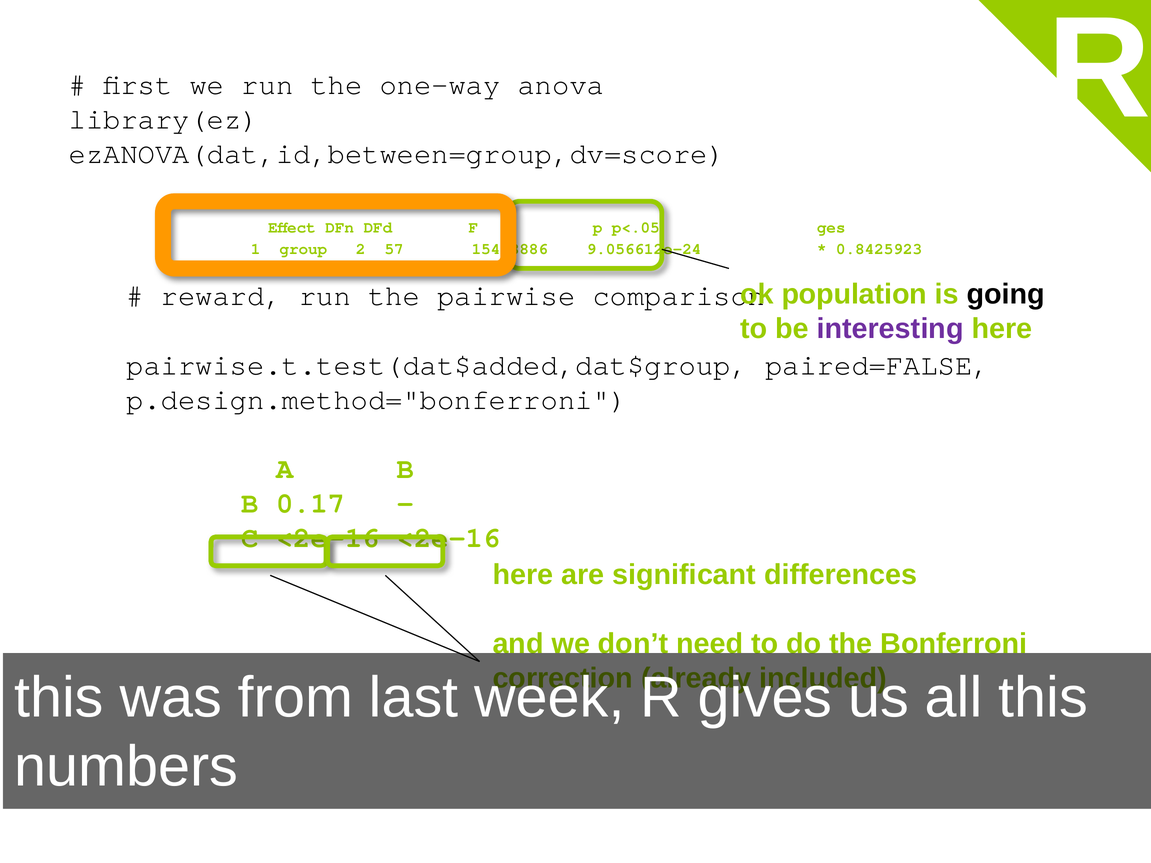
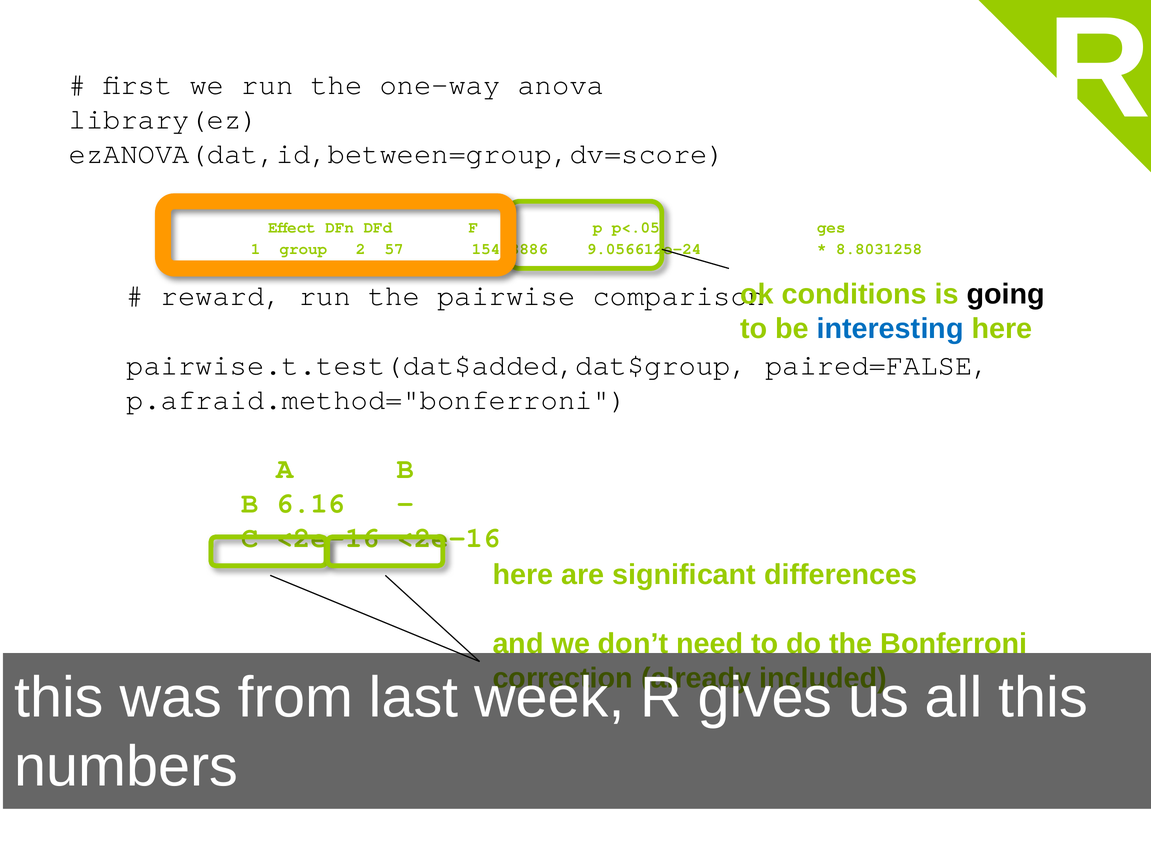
0.8425923: 0.8425923 -> 8.8031258
population: population -> conditions
interesting colour: purple -> blue
p.design.method="bonferroni: p.design.method="bonferroni -> p.afraid.method="bonferroni
0.17: 0.17 -> 6.16
